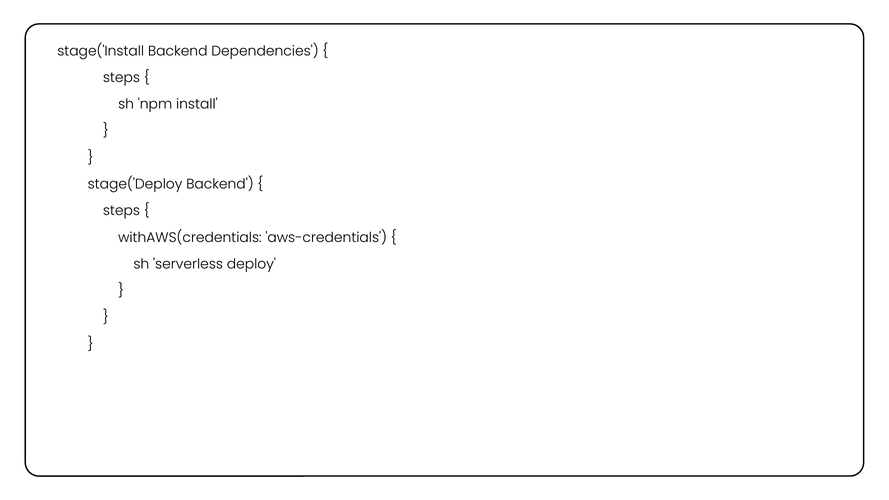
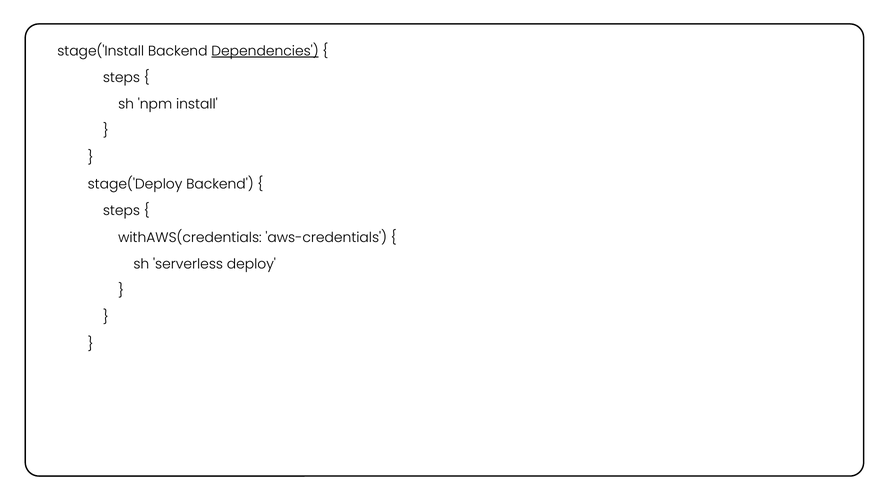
Dependencies underline: none -> present
